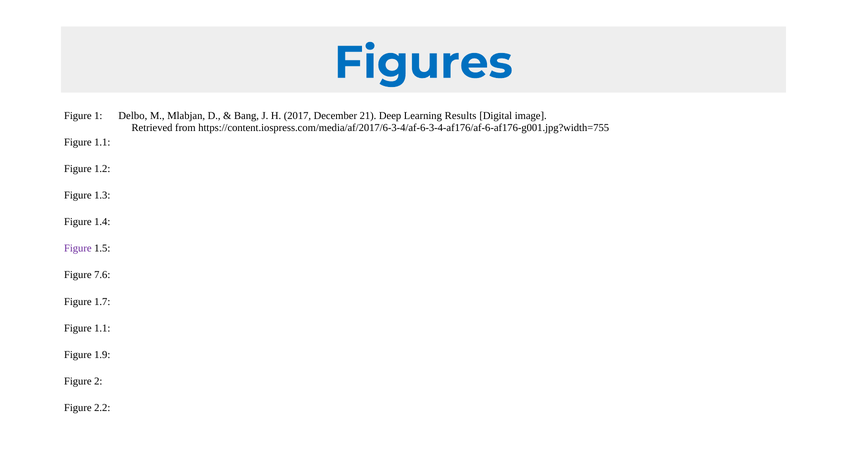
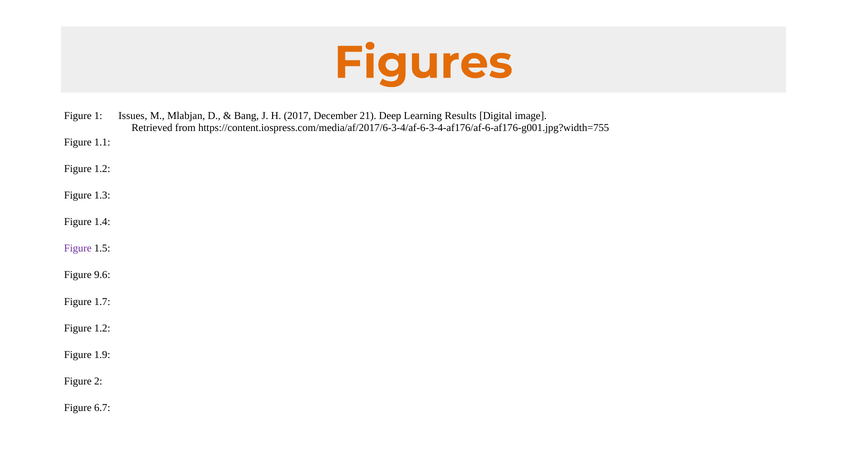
Figures colour: blue -> orange
Delbo: Delbo -> Issues
7.6: 7.6 -> 9.6
1.1 at (102, 328): 1.1 -> 1.2
2.2: 2.2 -> 6.7
